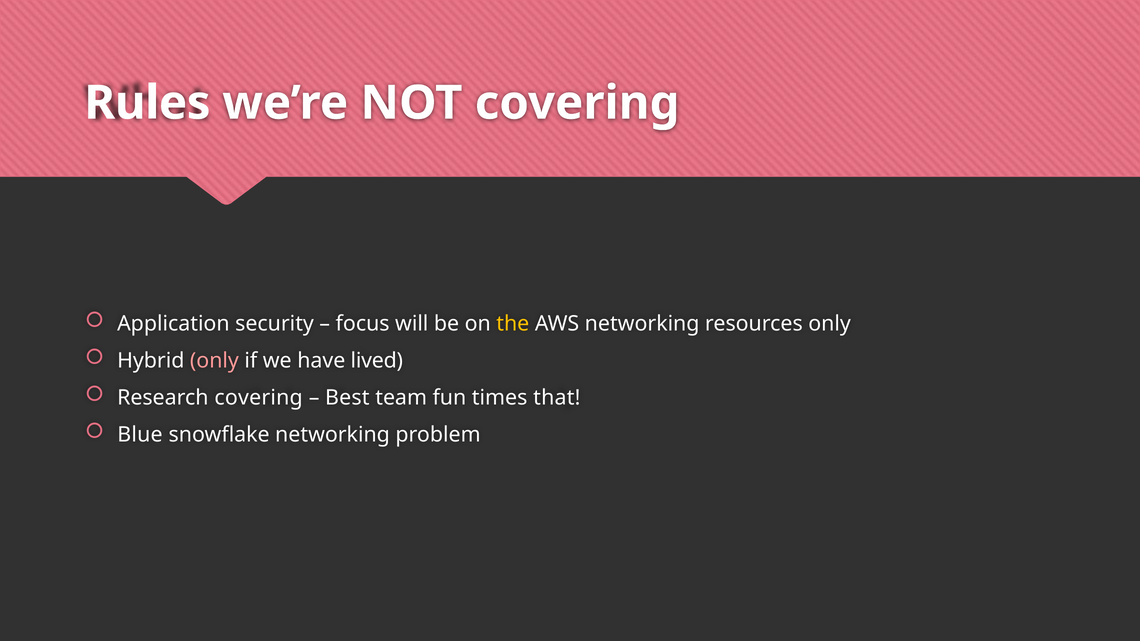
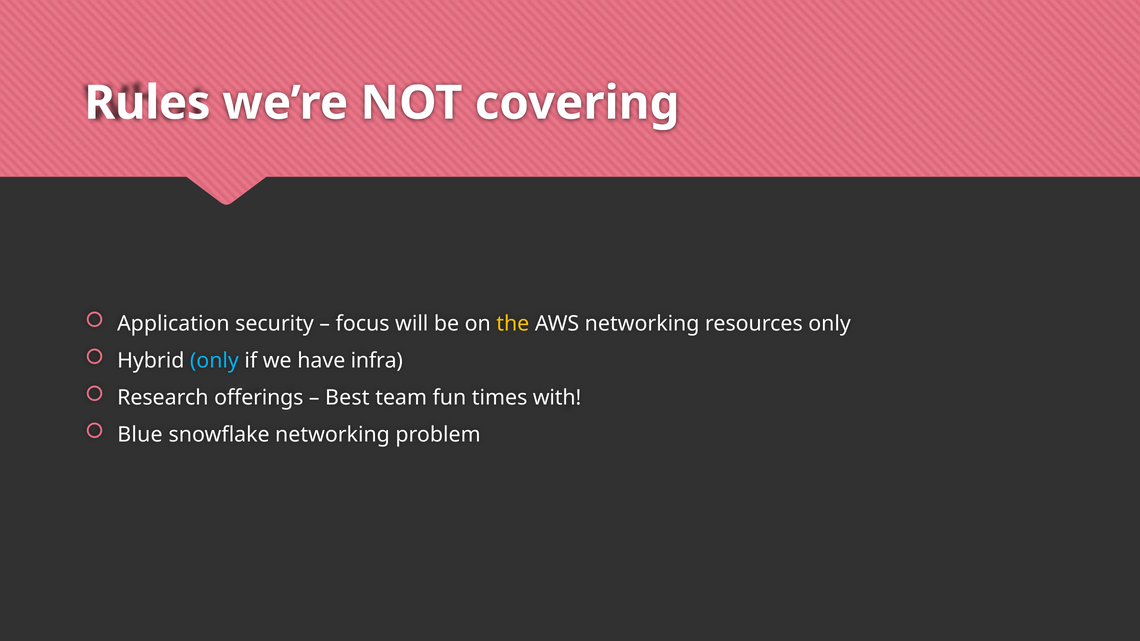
only at (214, 361) colour: pink -> light blue
lived: lived -> infra
Research covering: covering -> offerings
that: that -> with
